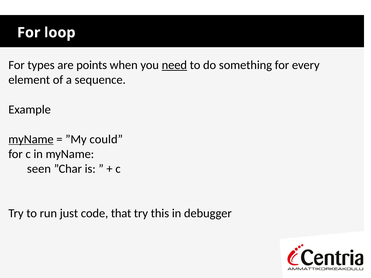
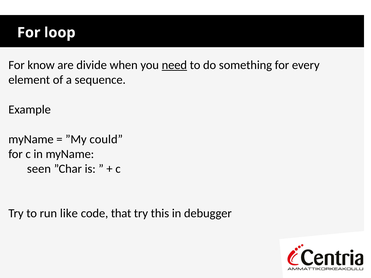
types: types -> know
points: points -> divide
myName at (31, 139) underline: present -> none
just: just -> like
